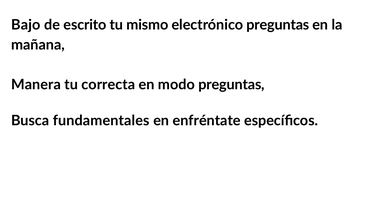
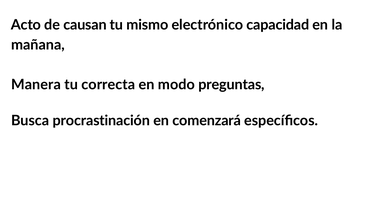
Bajo: Bajo -> Acto
escrito: escrito -> causan
electrónico preguntas: preguntas -> capacidad
fundamentales: fundamentales -> procrastinación
enfréntate: enfréntate -> comenzará
